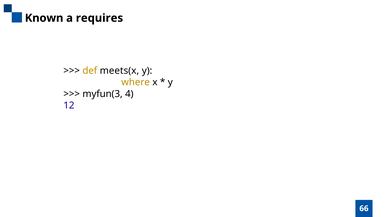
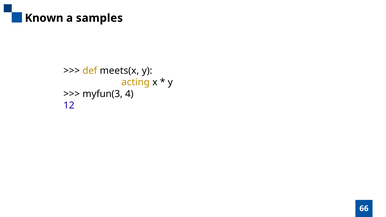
requires: requires -> samples
where: where -> acting
